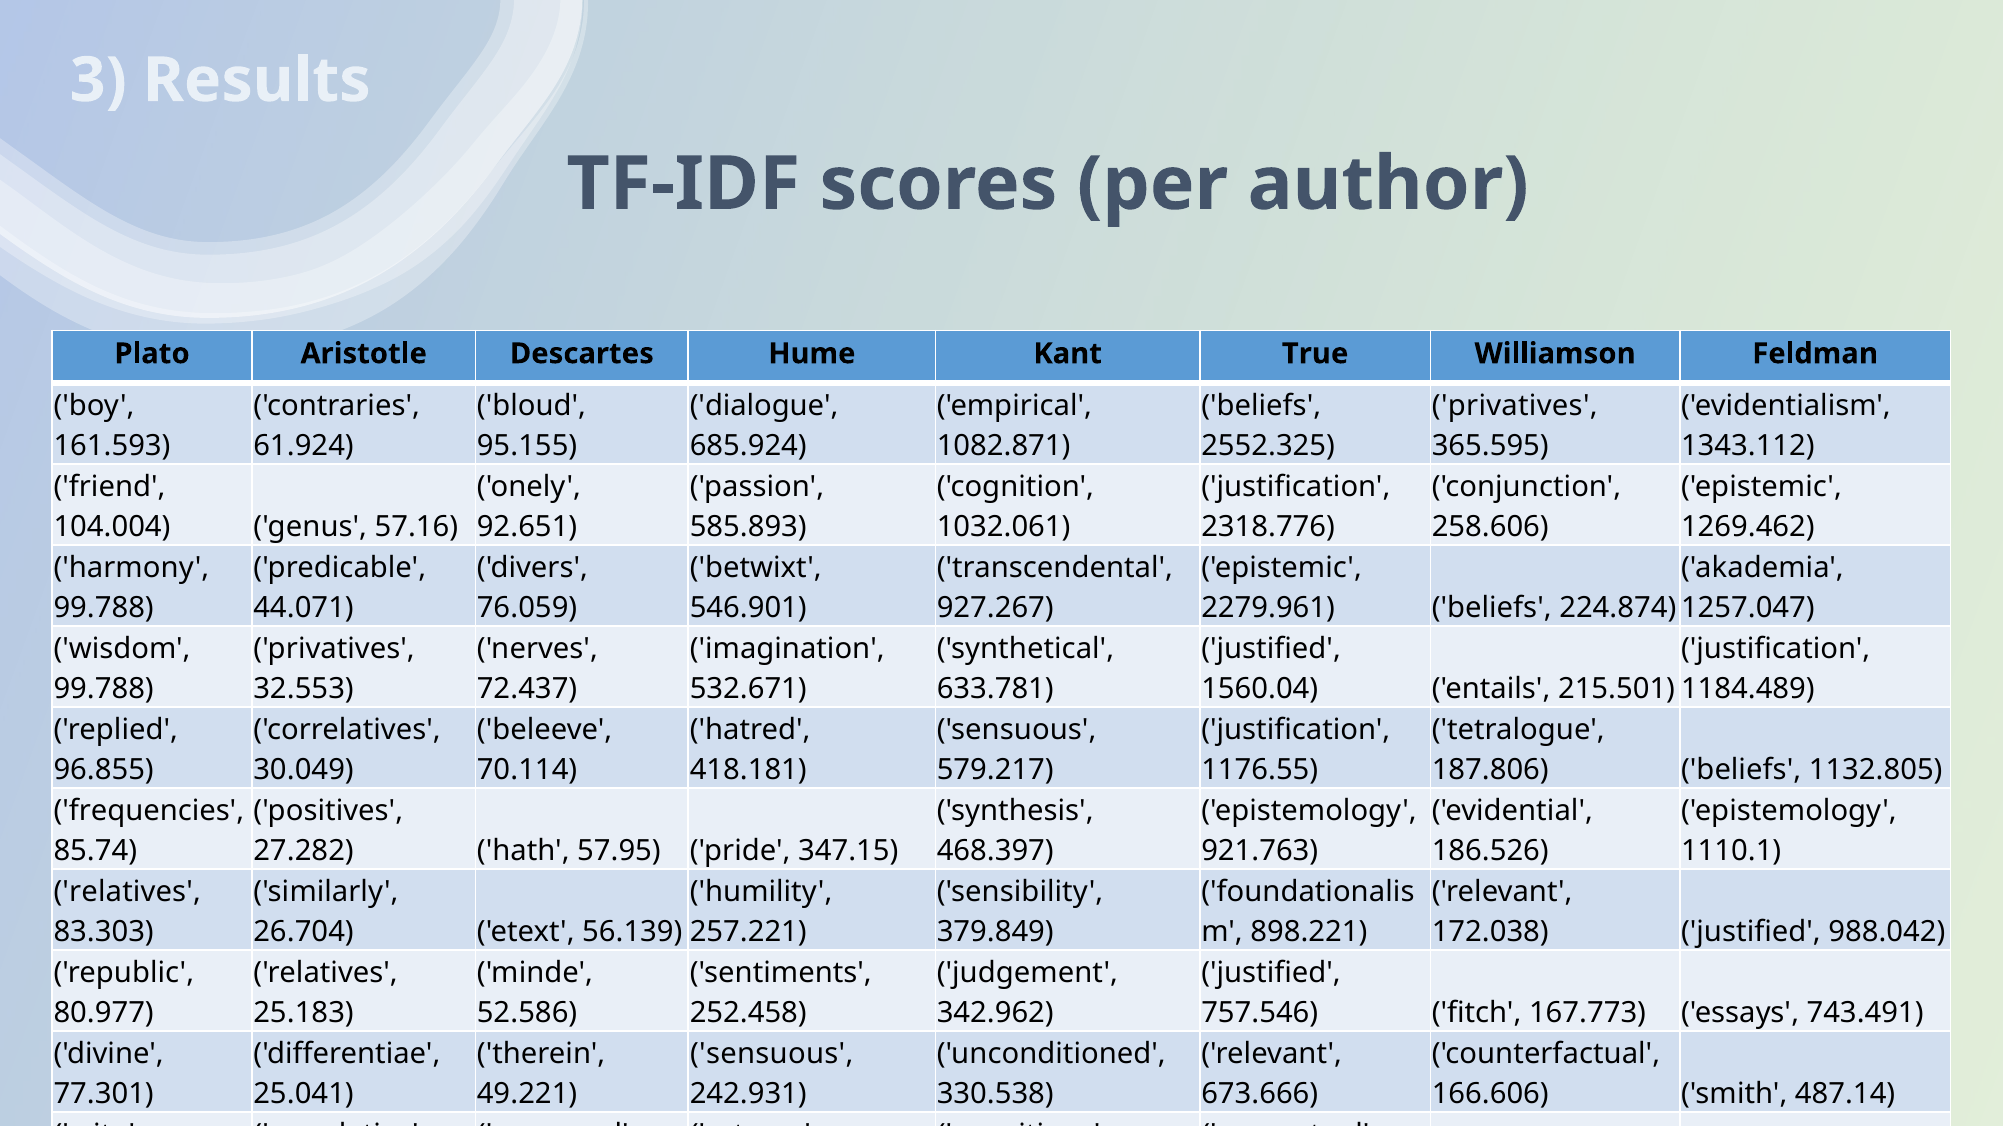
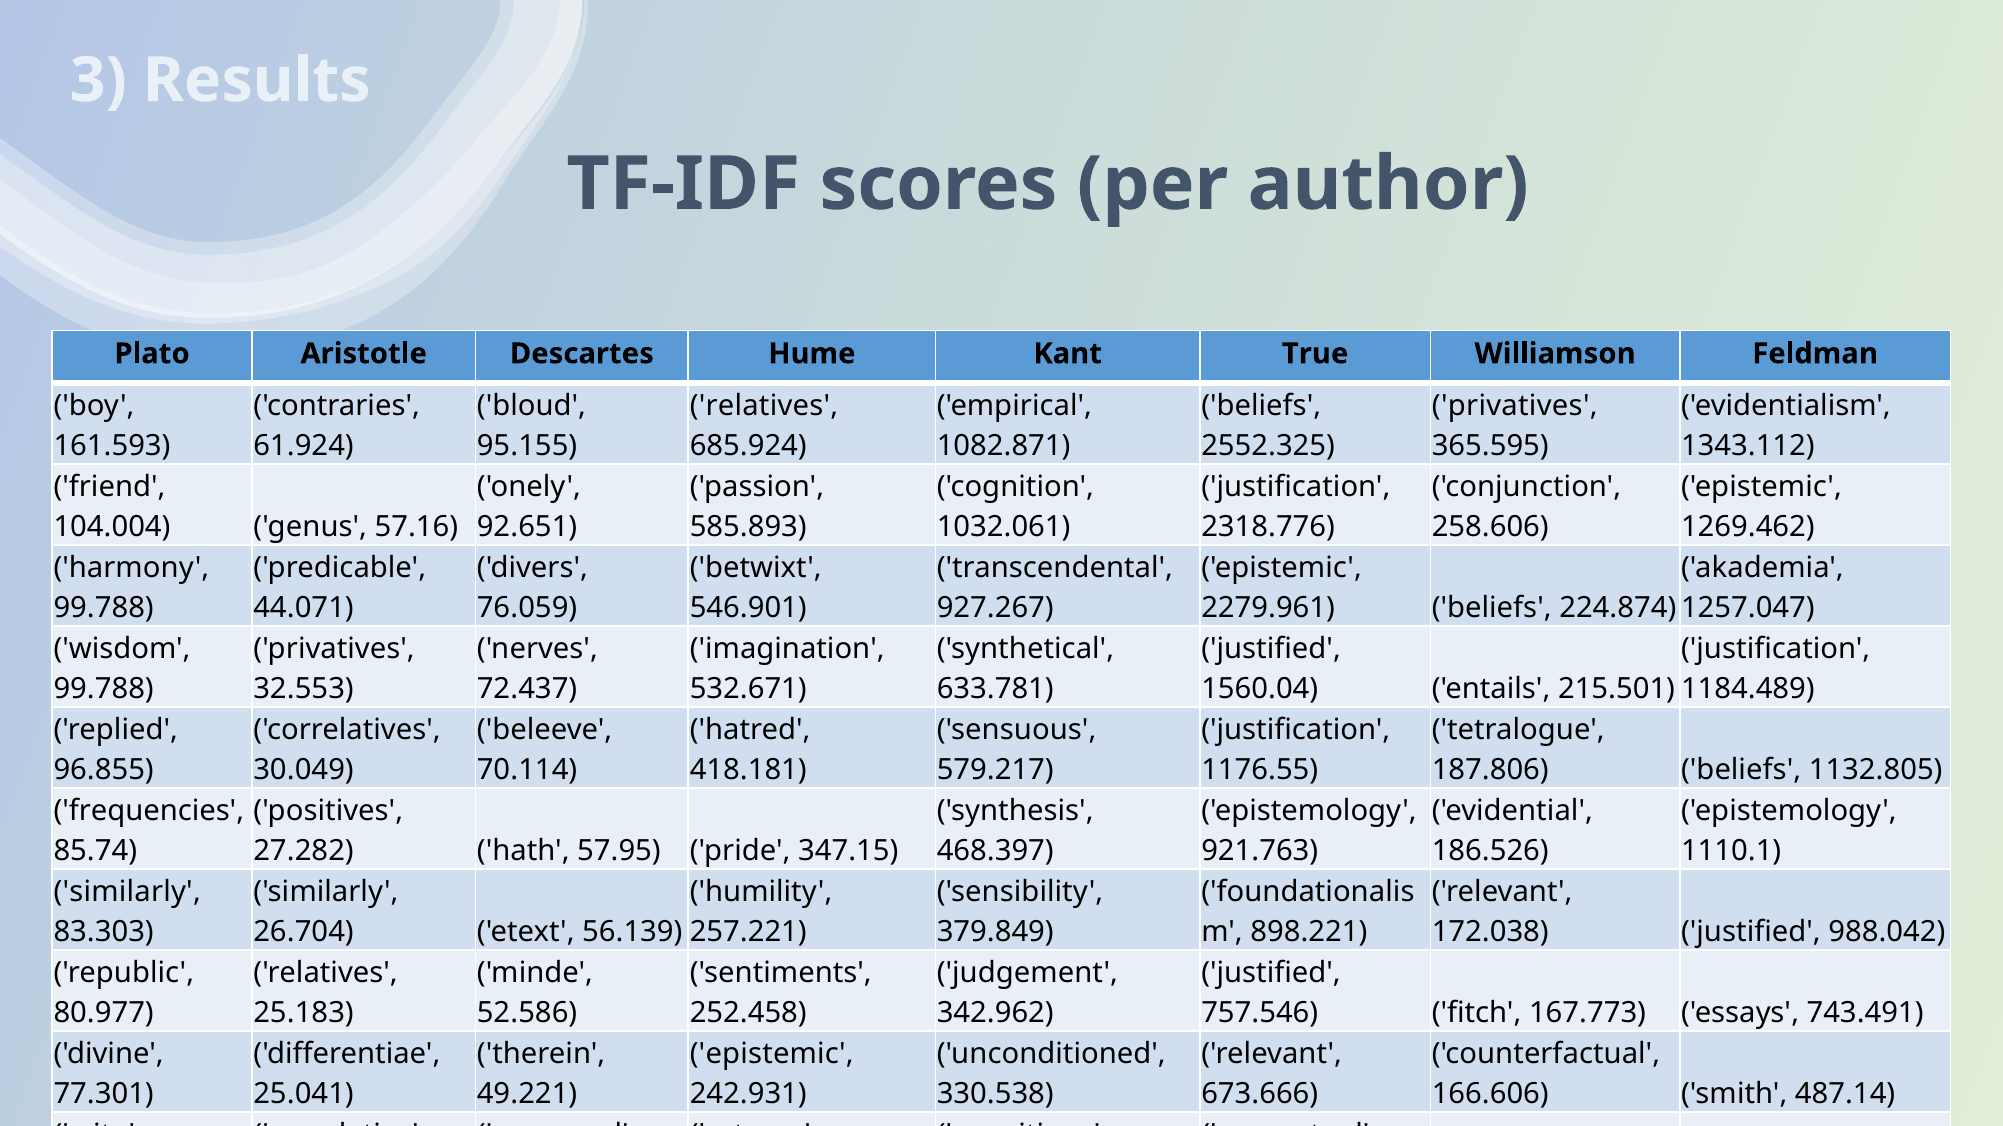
dialogue at (764, 406): dialogue -> relatives
relatives at (127, 893): relatives -> similarly
sensuous at (772, 1055): sensuous -> epistemic
